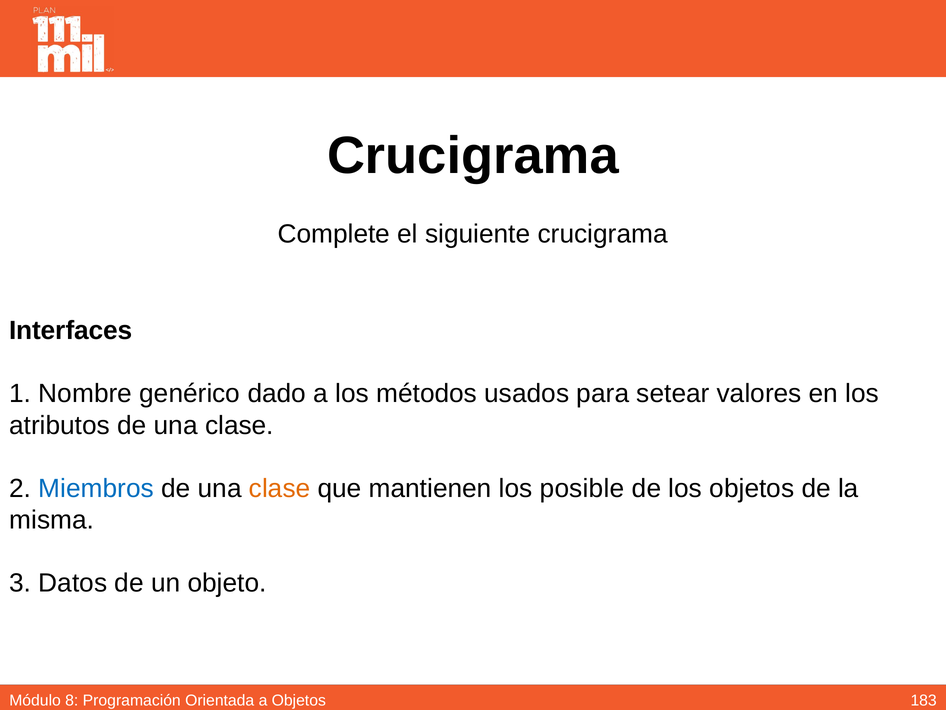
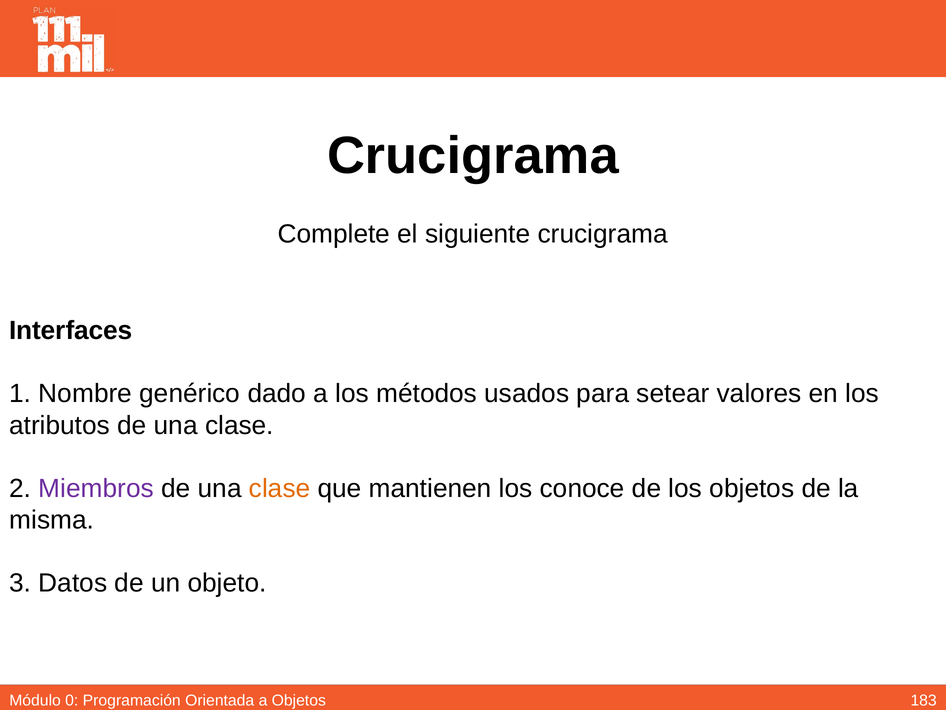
Miembros colour: blue -> purple
posible: posible -> conoce
8: 8 -> 0
